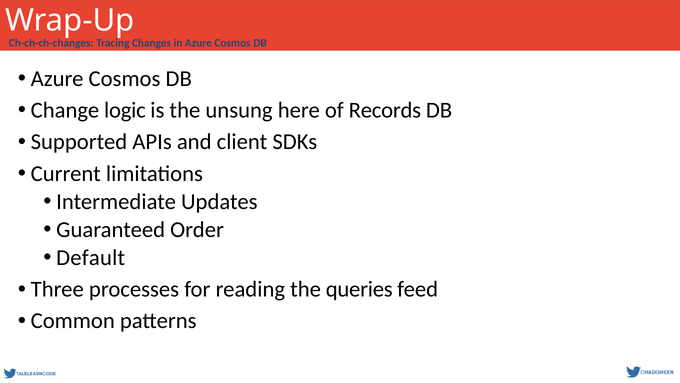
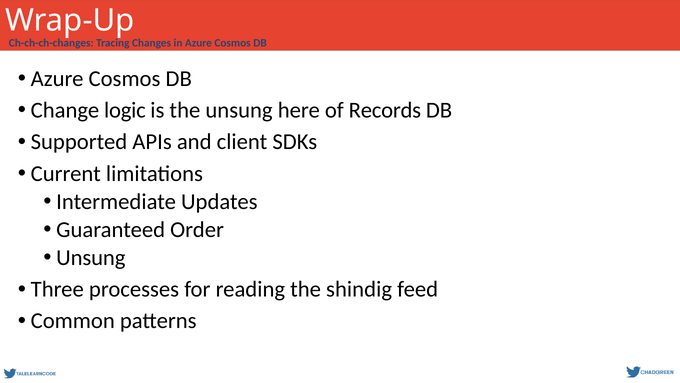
Default at (91, 257): Default -> Unsung
queries: queries -> shindig
